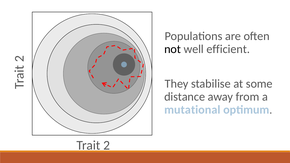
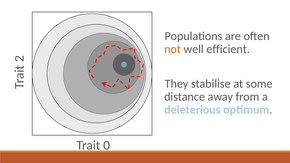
not colour: black -> orange
mutational: mutational -> deleterious
Trait 2: 2 -> 0
